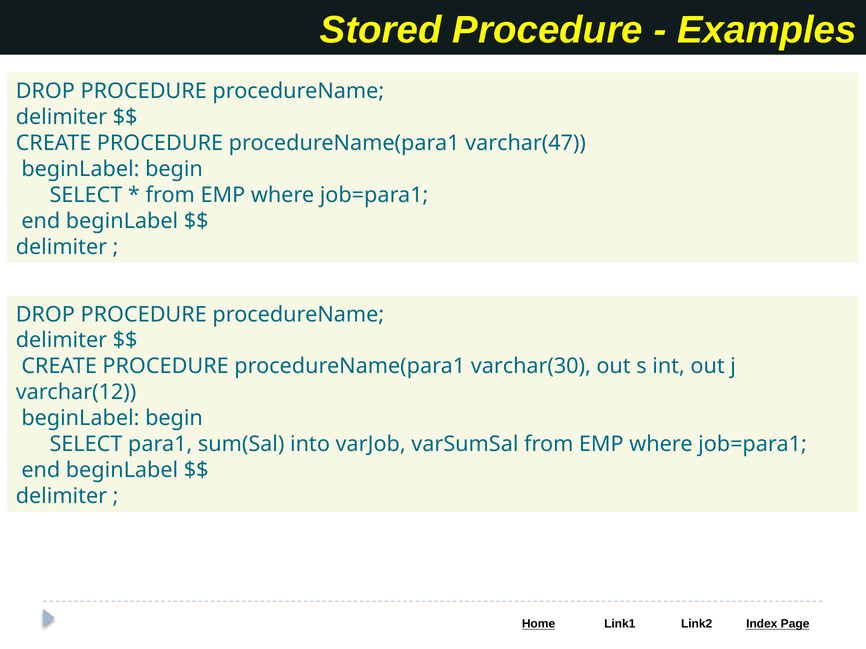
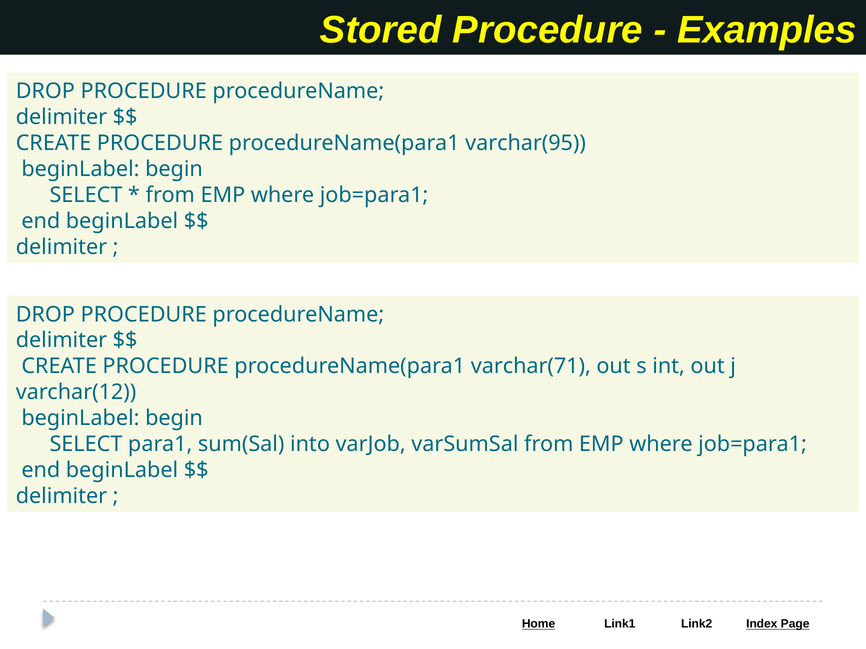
varchar(47: varchar(47 -> varchar(95
varchar(30: varchar(30 -> varchar(71
